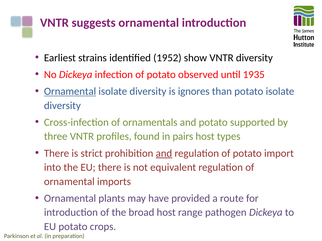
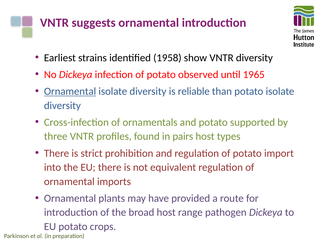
1952: 1952 -> 1958
1935: 1935 -> 1965
ignores: ignores -> reliable
and at (164, 154) underline: present -> none
